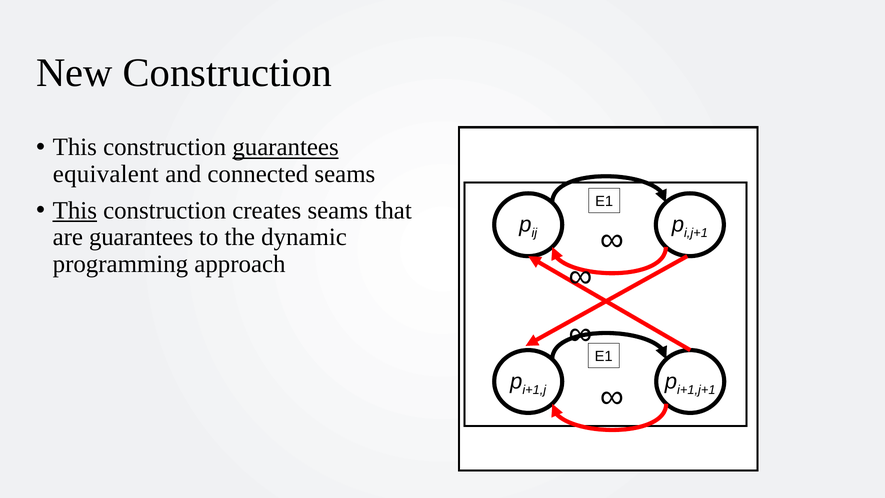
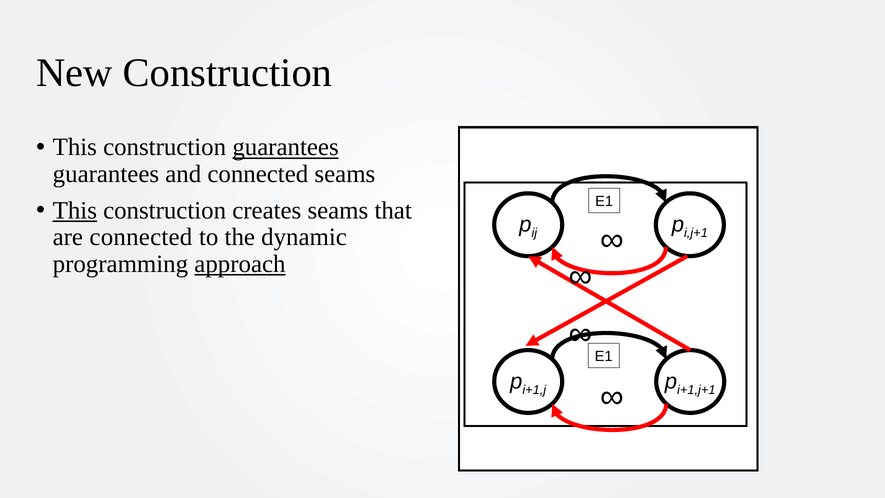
equivalent at (106, 174): equivalent -> guarantees
are guarantees: guarantees -> connected
approach underline: none -> present
